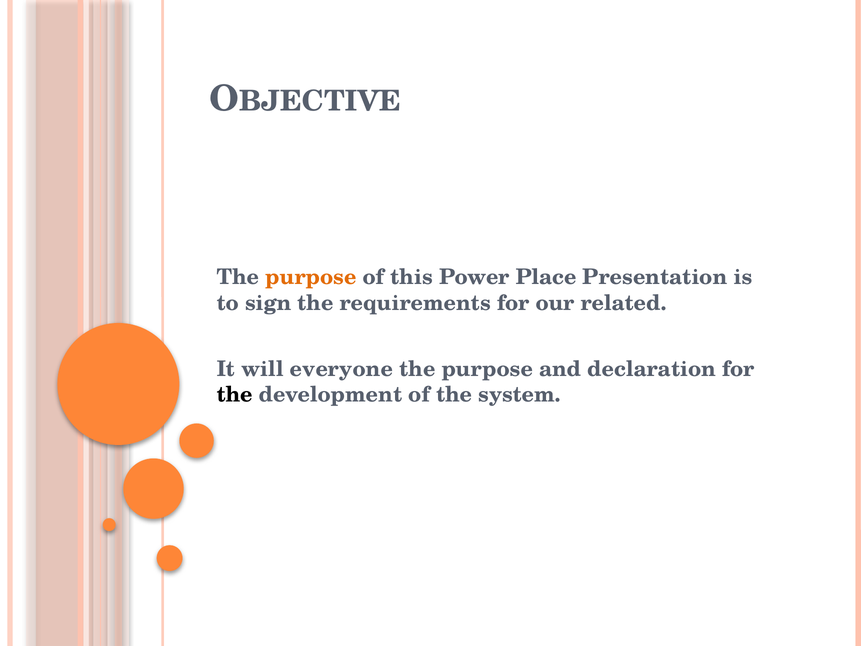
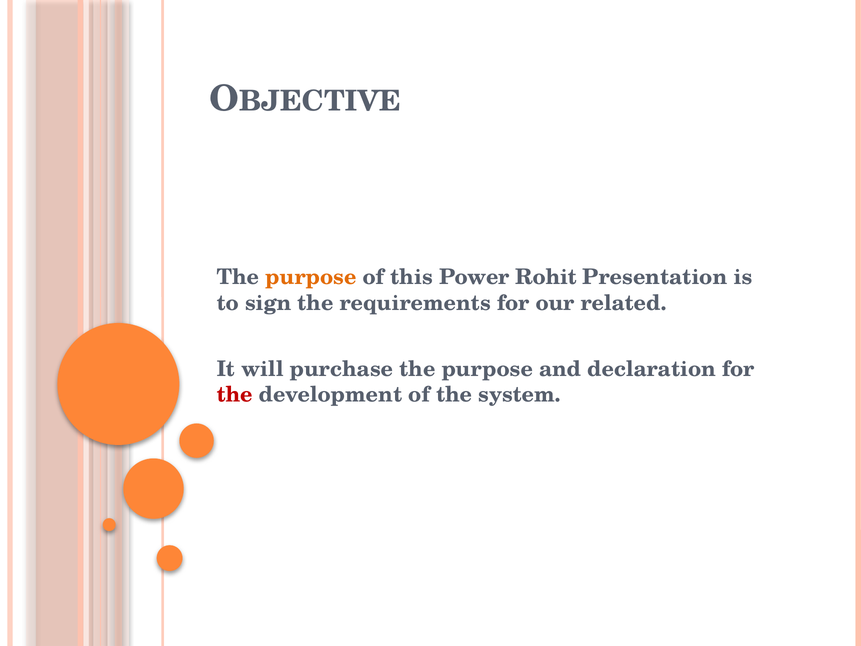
Place: Place -> Rohit
everyone: everyone -> purchase
the at (235, 395) colour: black -> red
